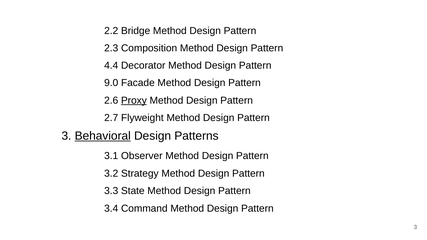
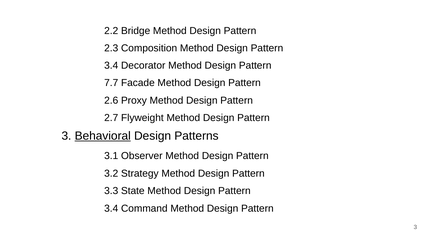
4.4 at (111, 66): 4.4 -> 3.4
9.0: 9.0 -> 7.7
Proxy underline: present -> none
